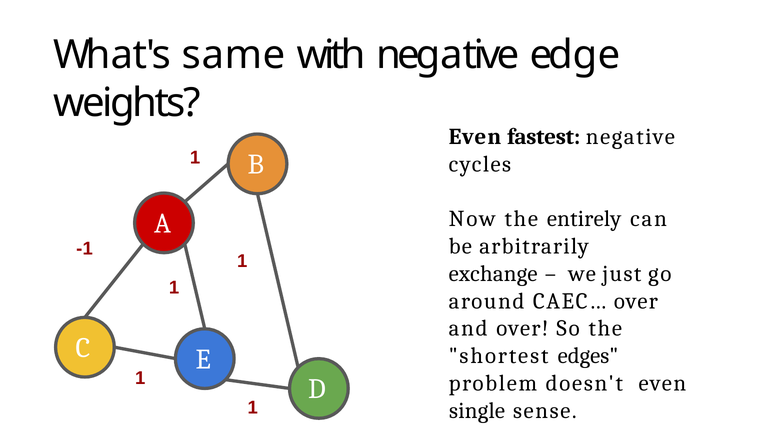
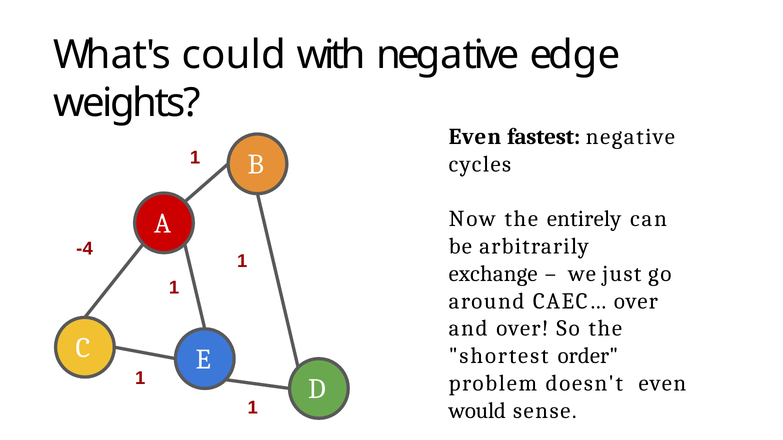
same: same -> could
-1: -1 -> -4
edges: edges -> order
single: single -> would
